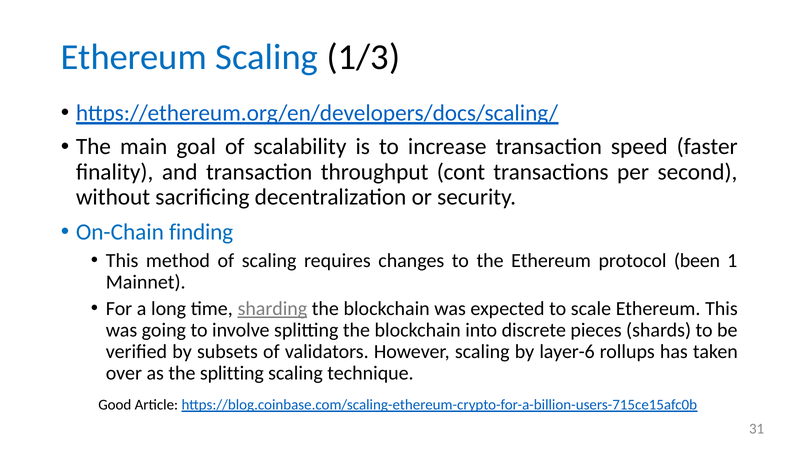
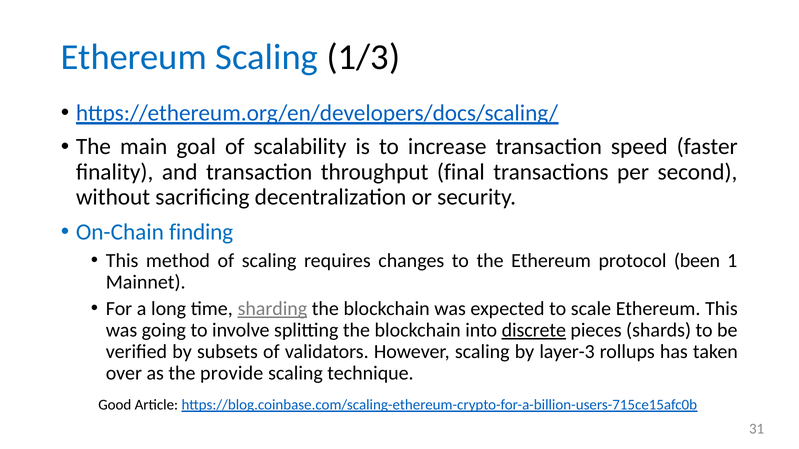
cont: cont -> final
discrete underline: none -> present
layer-6: layer-6 -> layer-3
the splitting: splitting -> provide
